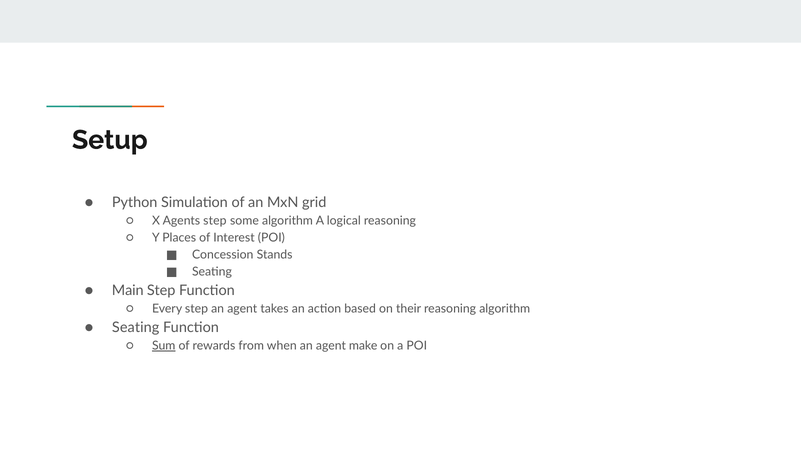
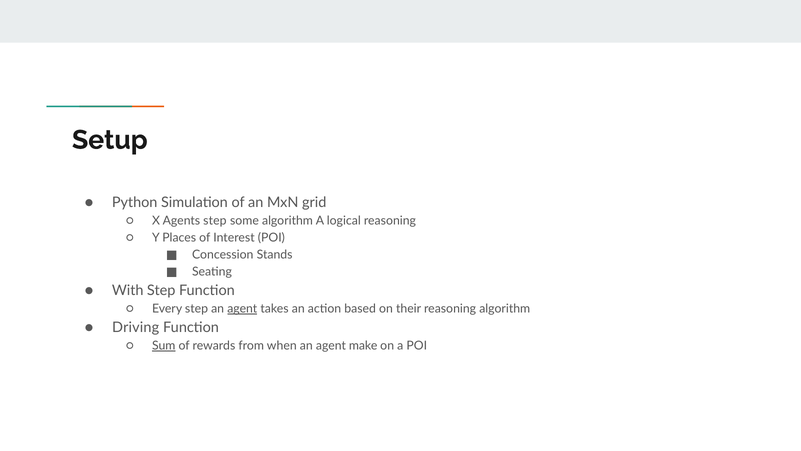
Main: Main -> With
agent at (242, 308) underline: none -> present
Seating at (136, 327): Seating -> Driving
